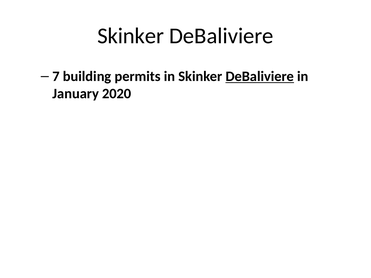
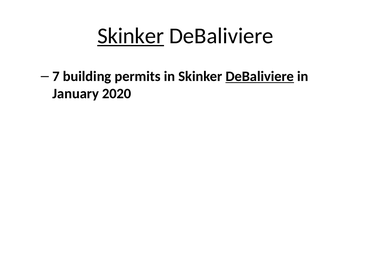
Skinker at (131, 36) underline: none -> present
